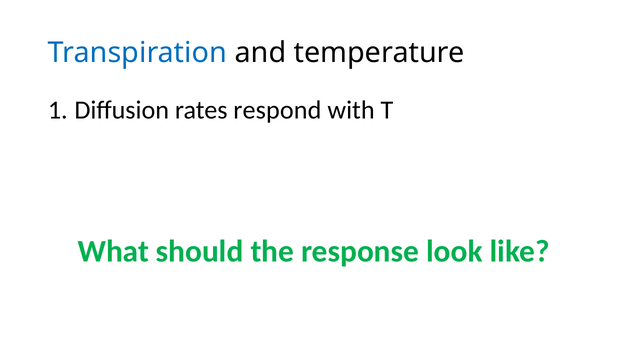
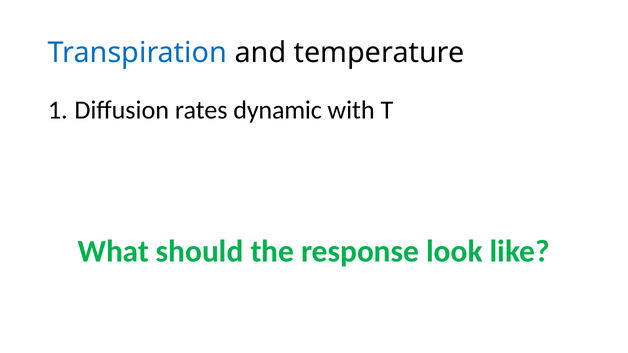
respond: respond -> dynamic
